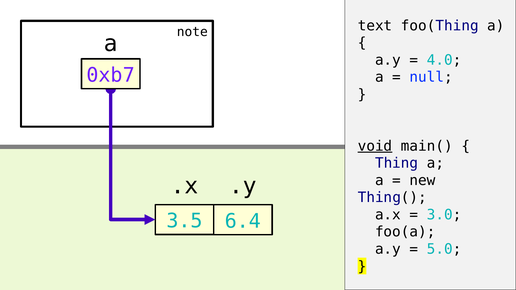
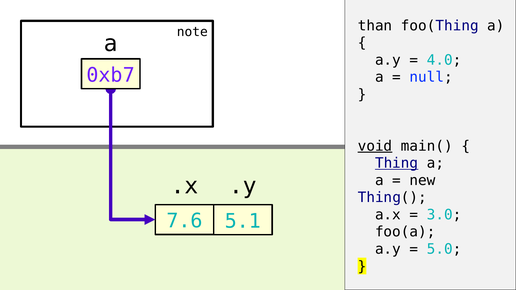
text: text -> than
Thing underline: none -> present
3.5: 3.5 -> 7.6
6.4: 6.4 -> 5.1
